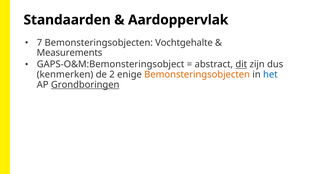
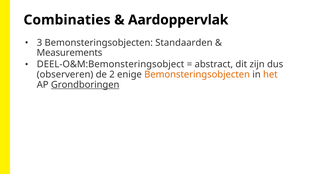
Standaarden: Standaarden -> Combinaties
7: 7 -> 3
Vochtgehalte: Vochtgehalte -> Standaarden
GAPS-O&M:Bemonsteringsobject: GAPS-O&M:Bemonsteringsobject -> DEEL-O&M:Bemonsteringsobject
dit underline: present -> none
kenmerken: kenmerken -> observeren
het colour: blue -> orange
